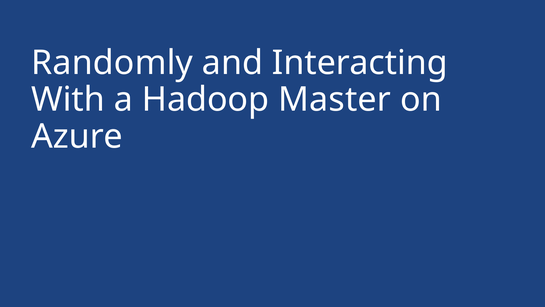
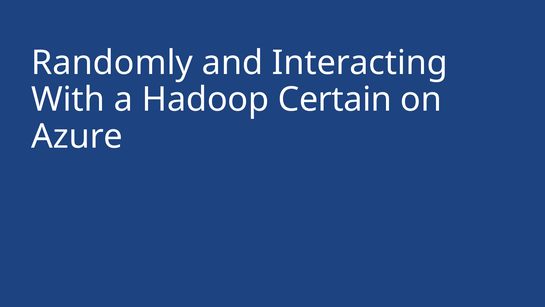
Master: Master -> Certain
